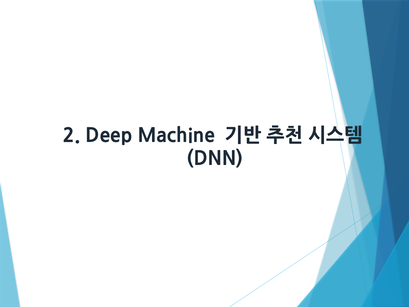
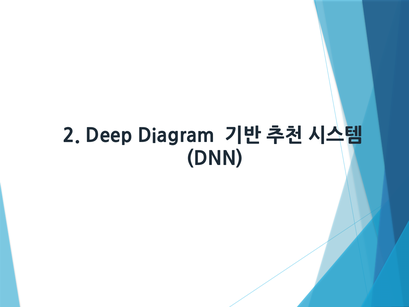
Machine: Machine -> Diagram
